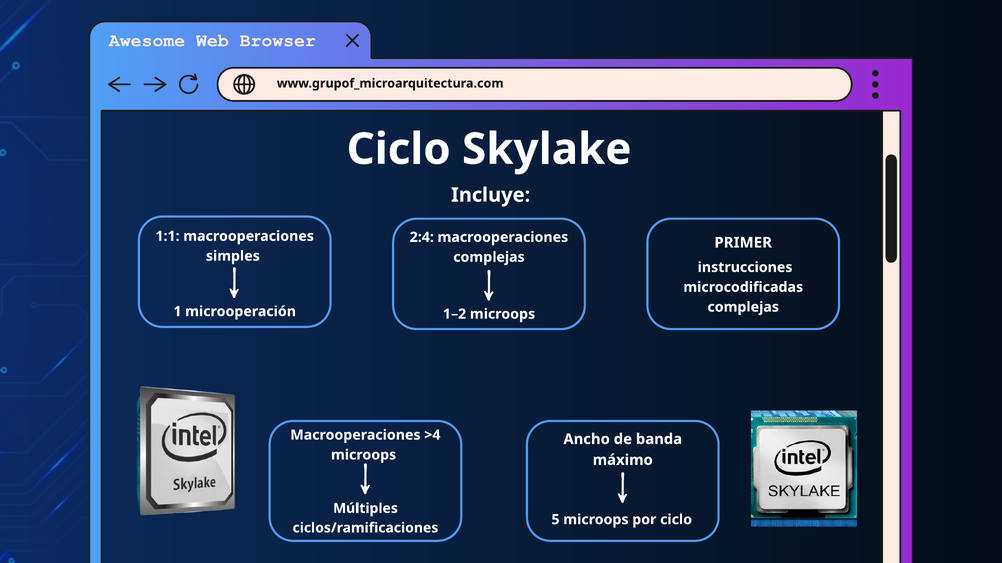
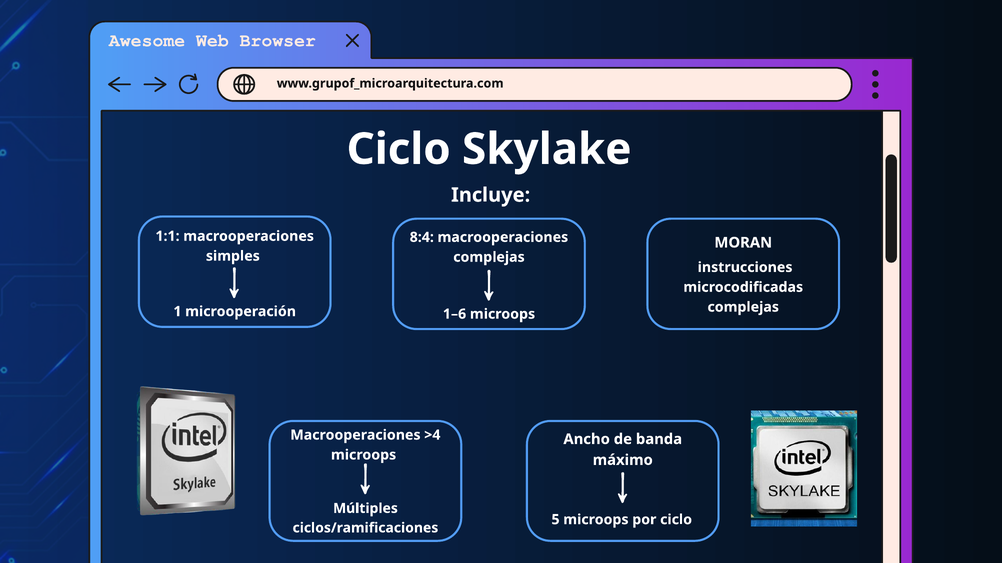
2:4: 2:4 -> 8:4
PRIMER: PRIMER -> MORAN
1–2: 1–2 -> 1–6
